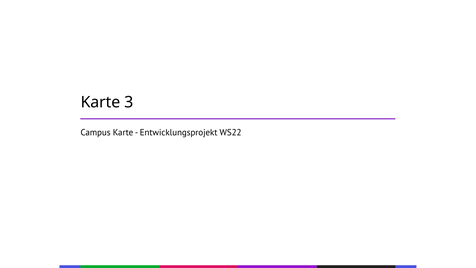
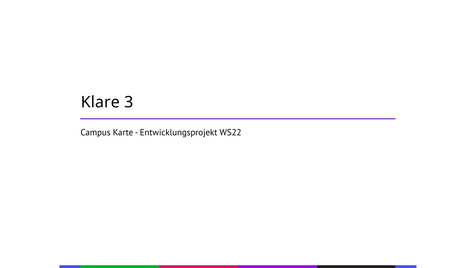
Karte at (100, 102): Karte -> Klare
